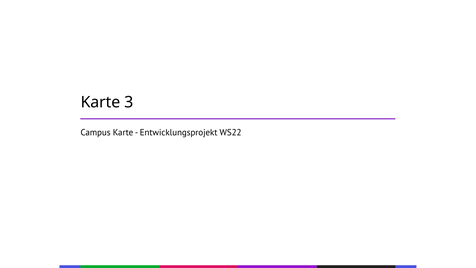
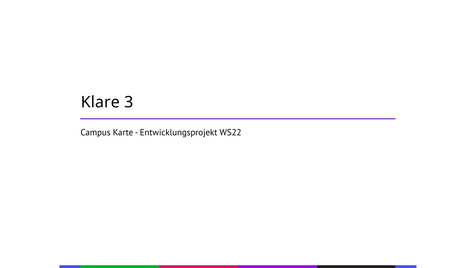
Karte at (100, 102): Karte -> Klare
